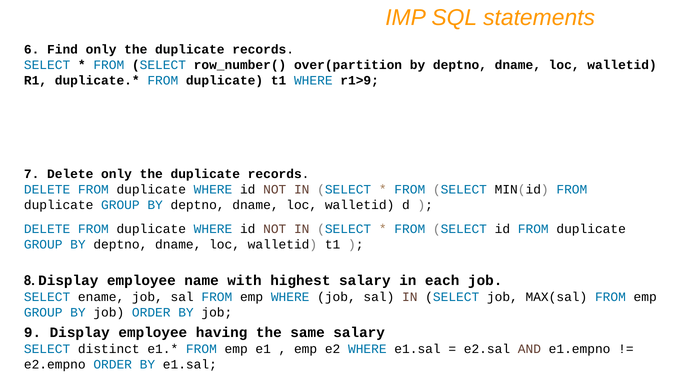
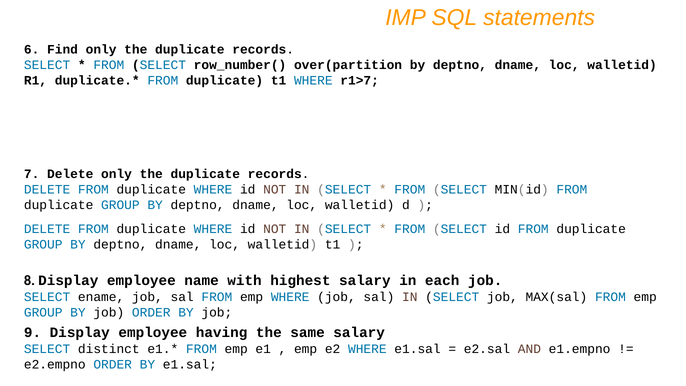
r1>9: r1>9 -> r1>7
